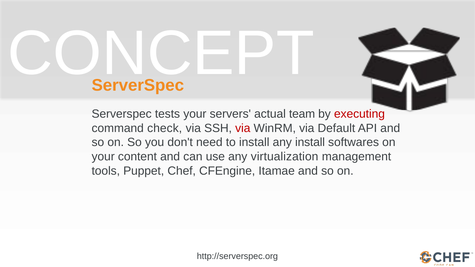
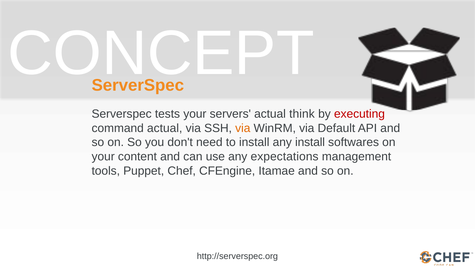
team: team -> think
command check: check -> actual
via at (243, 128) colour: red -> orange
virtualization: virtualization -> expectations
